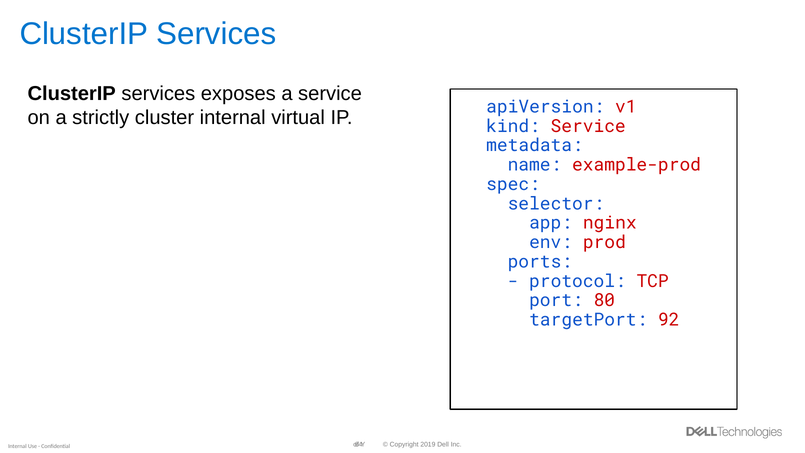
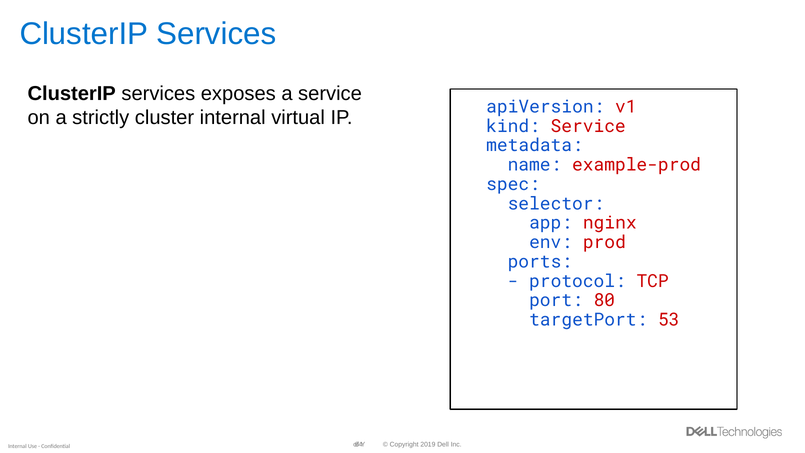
92: 92 -> 53
